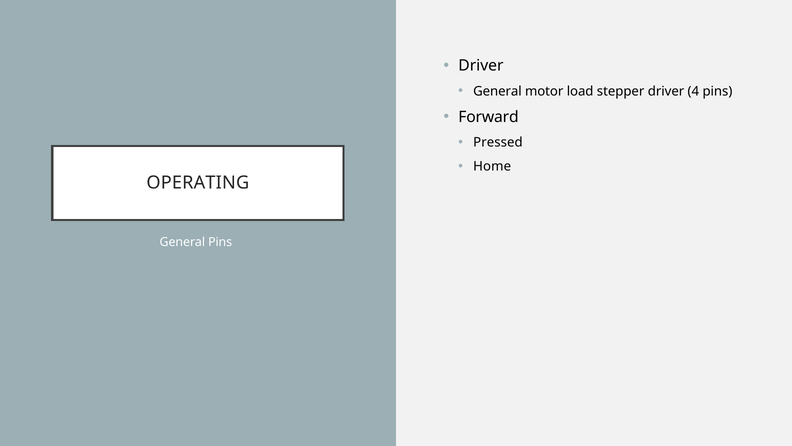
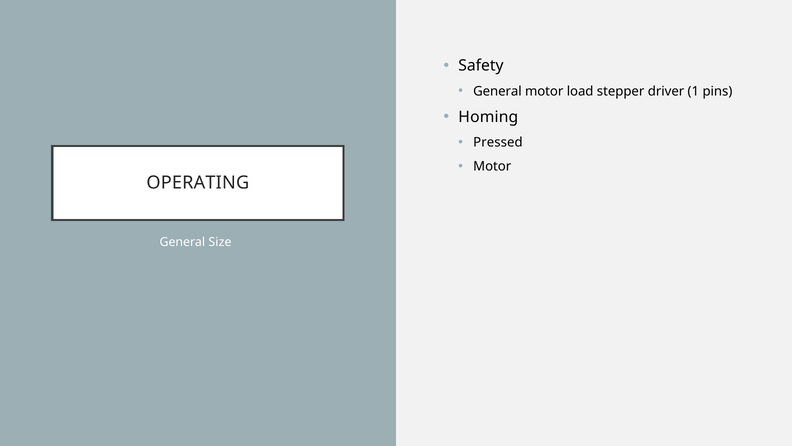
Driver at (481, 66): Driver -> Safety
4: 4 -> 1
Forward: Forward -> Homing
Home at (492, 166): Home -> Motor
General Pins: Pins -> Size
